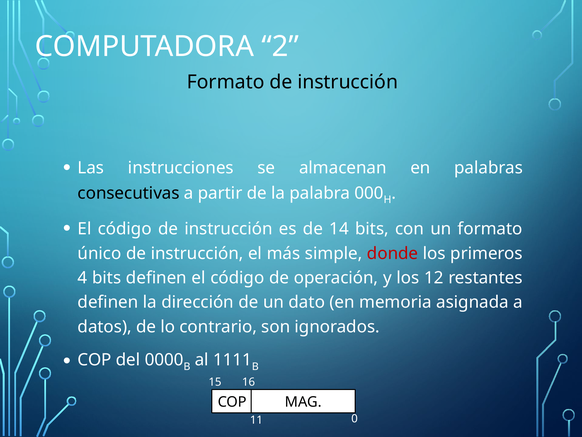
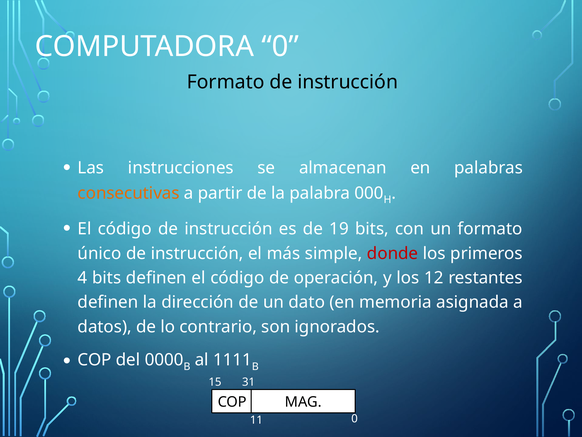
COMPUTADORA 2: 2 -> 0
consecutivas colour: black -> orange
14: 14 -> 19
16: 16 -> 31
